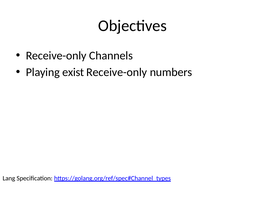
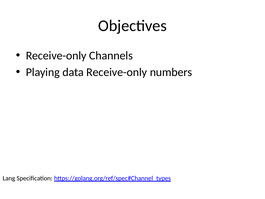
exist: exist -> data
